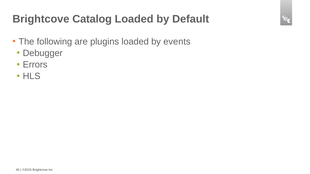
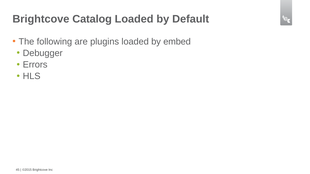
events: events -> embed
